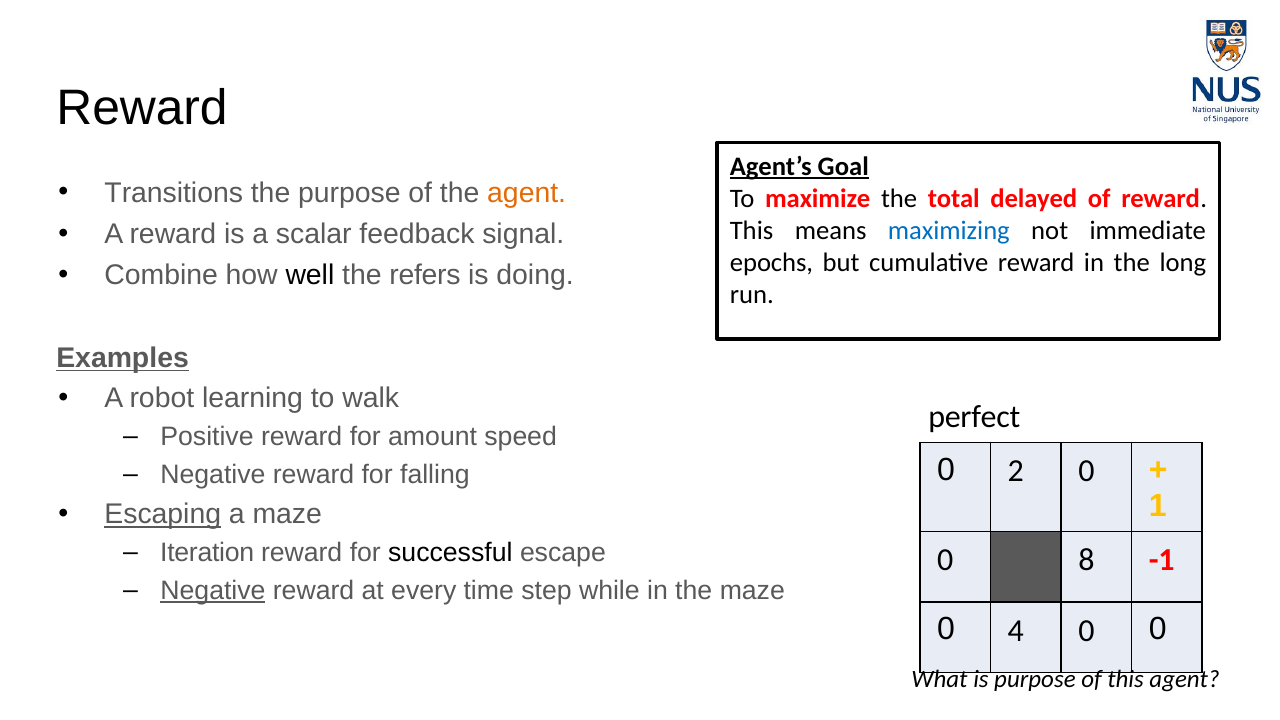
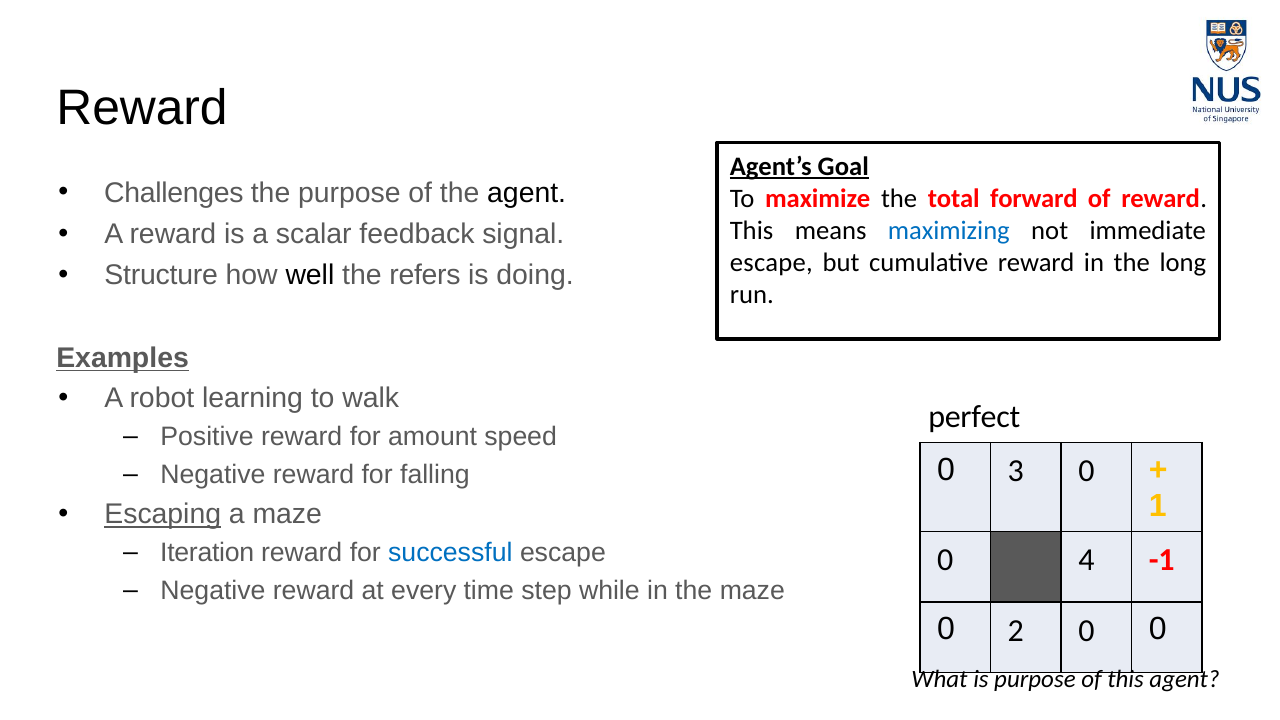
Transitions: Transitions -> Challenges
agent at (527, 193) colour: orange -> black
delayed: delayed -> forward
epochs at (771, 263): epochs -> escape
Combine: Combine -> Structure
2: 2 -> 3
successful colour: black -> blue
8: 8 -> 4
Negative at (213, 591) underline: present -> none
4: 4 -> 2
